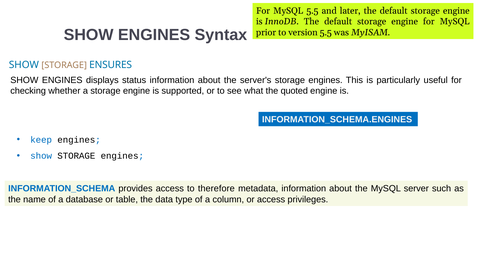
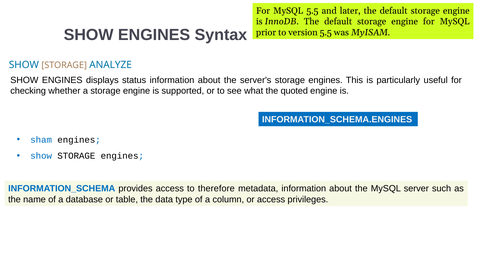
ENSURES: ENSURES -> ANALYZE
keep: keep -> sham
